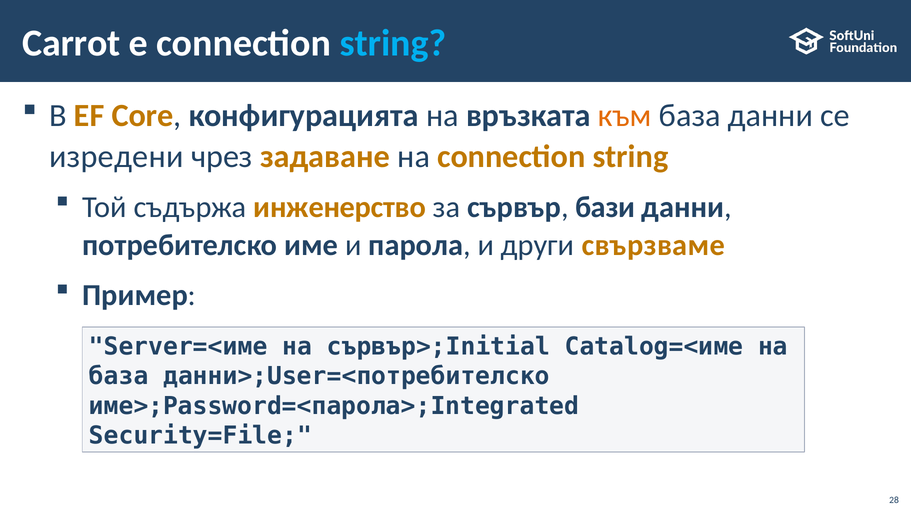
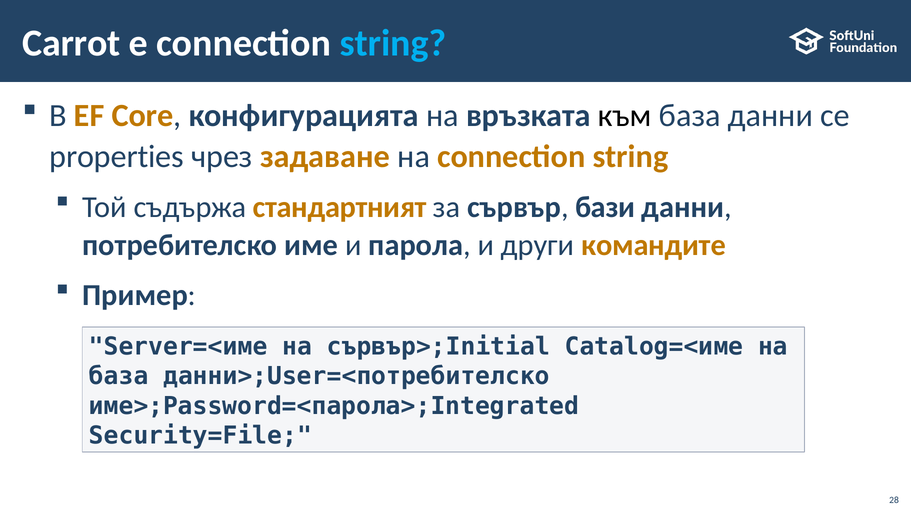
към colour: orange -> black
изредени: изредени -> properties
инженерство: инженерство -> стандартният
свързваме: свързваме -> командите
